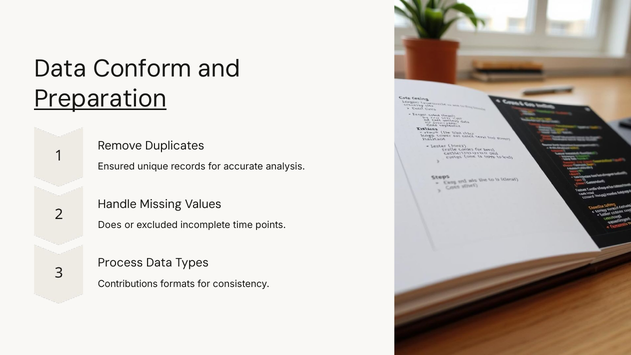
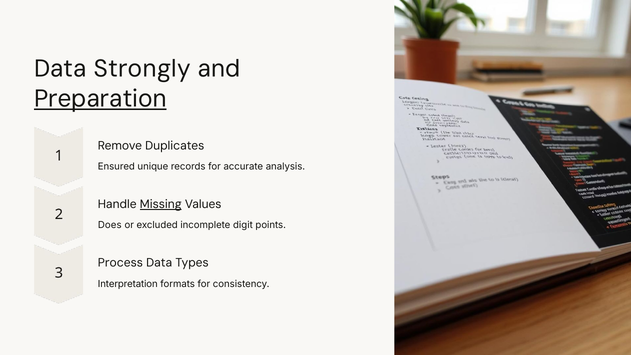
Conform: Conform -> Strongly
Missing underline: none -> present
time: time -> digit
Contributions: Contributions -> Interpretation
